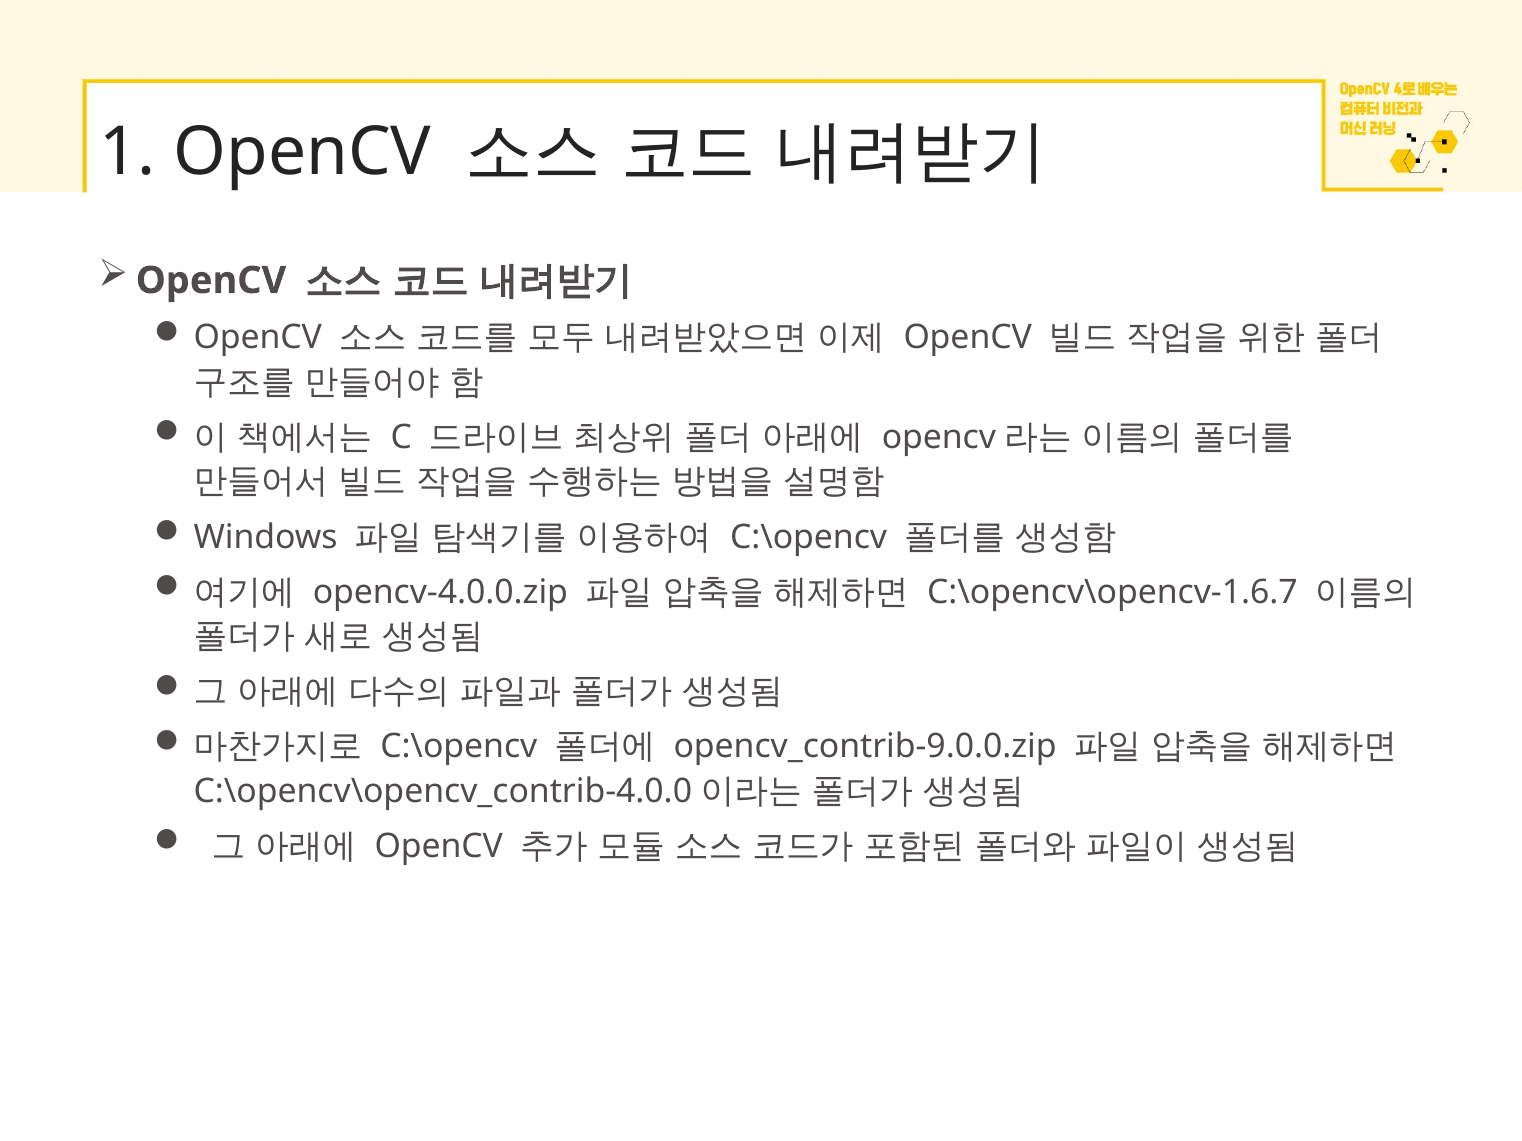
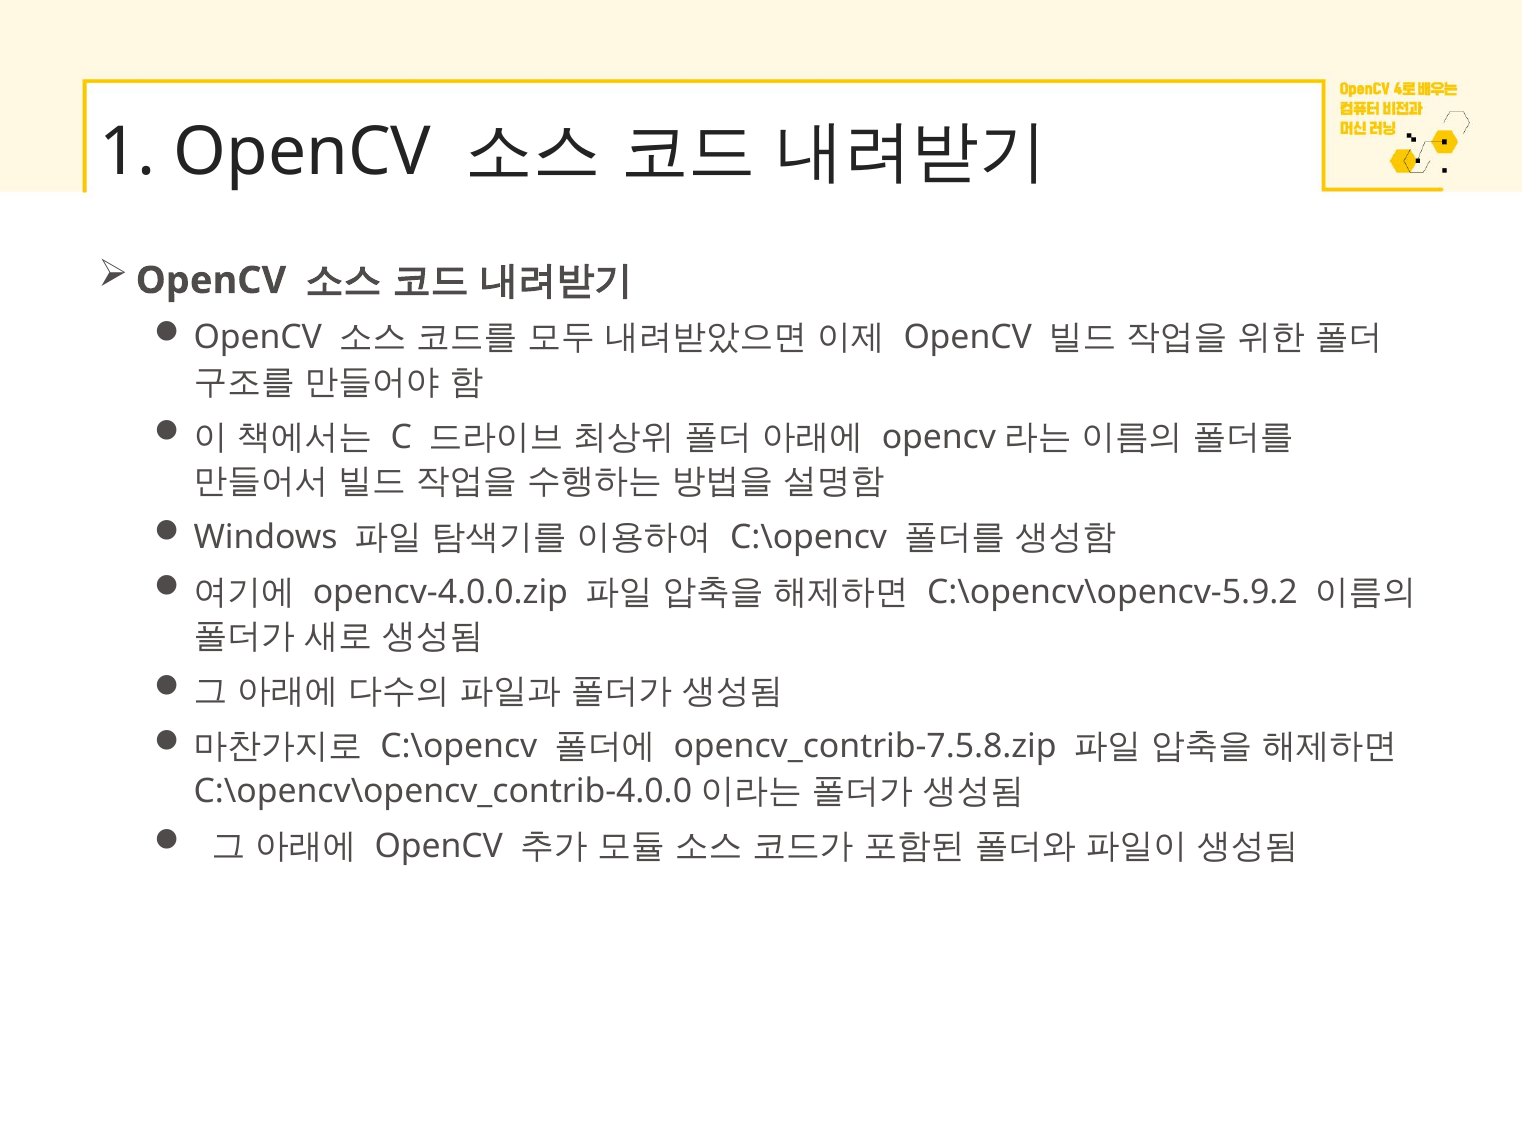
C:\opencv\opencv-1.6.7: C:\opencv\opencv-1.6.7 -> C:\opencv\opencv-5.9.2
opencv_contrib-9.0.0.zip: opencv_contrib-9.0.0.zip -> opencv_contrib-7.5.8.zip
